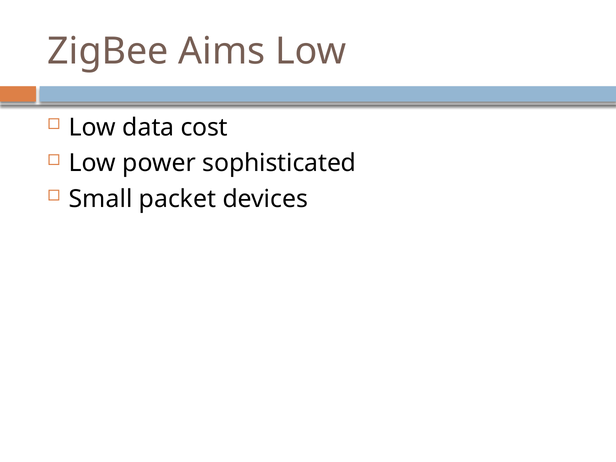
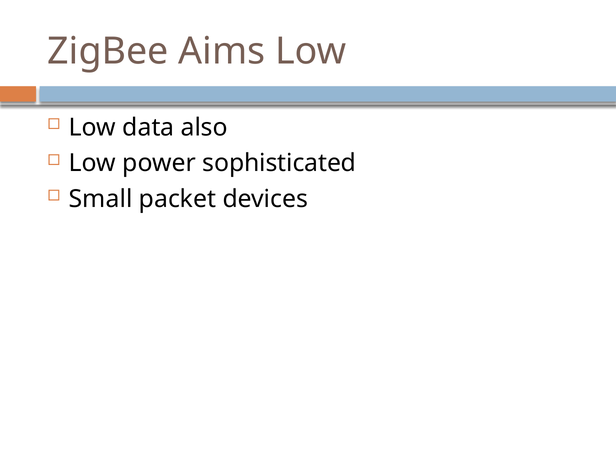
cost: cost -> also
